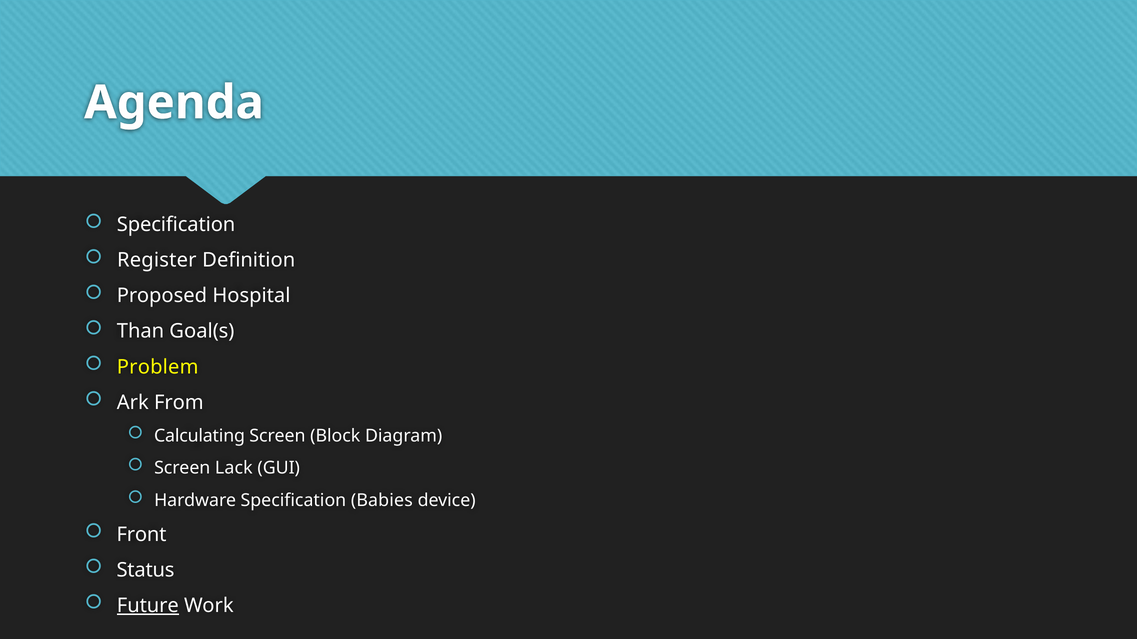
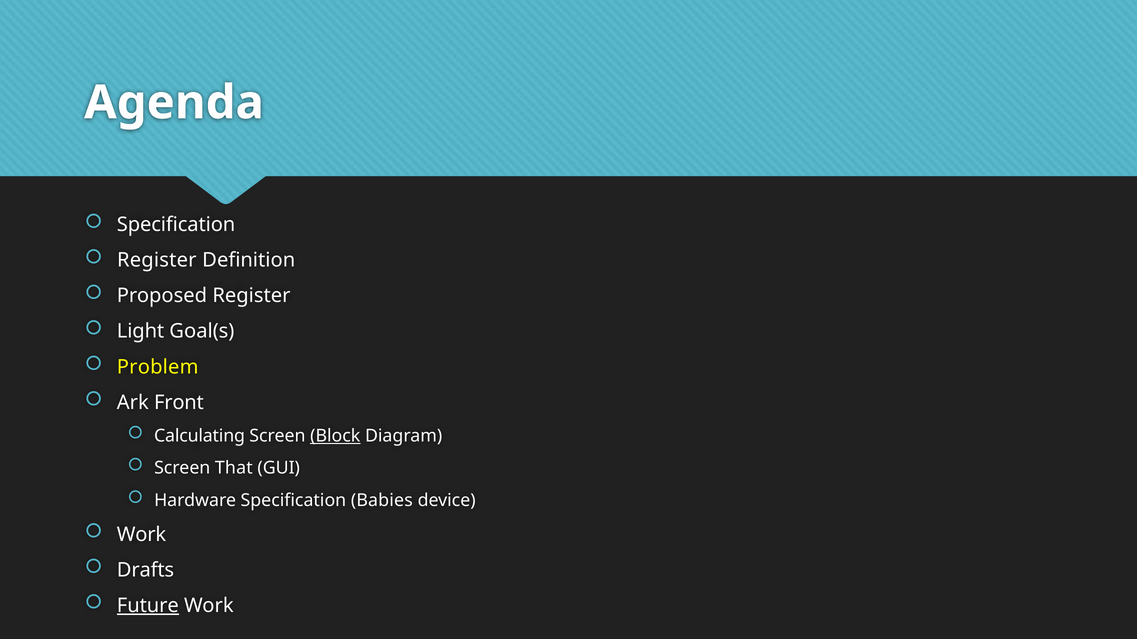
Proposed Hospital: Hospital -> Register
Than: Than -> Light
From: From -> Front
Block underline: none -> present
Lack: Lack -> That
Front at (141, 535): Front -> Work
Status: Status -> Drafts
